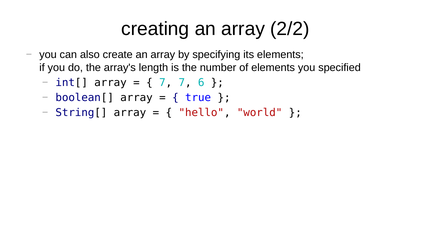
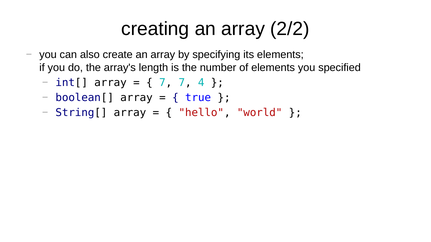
6: 6 -> 4
